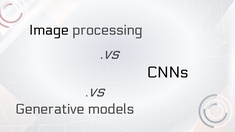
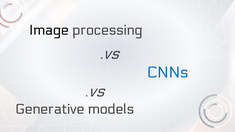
CNNs colour: black -> blue
